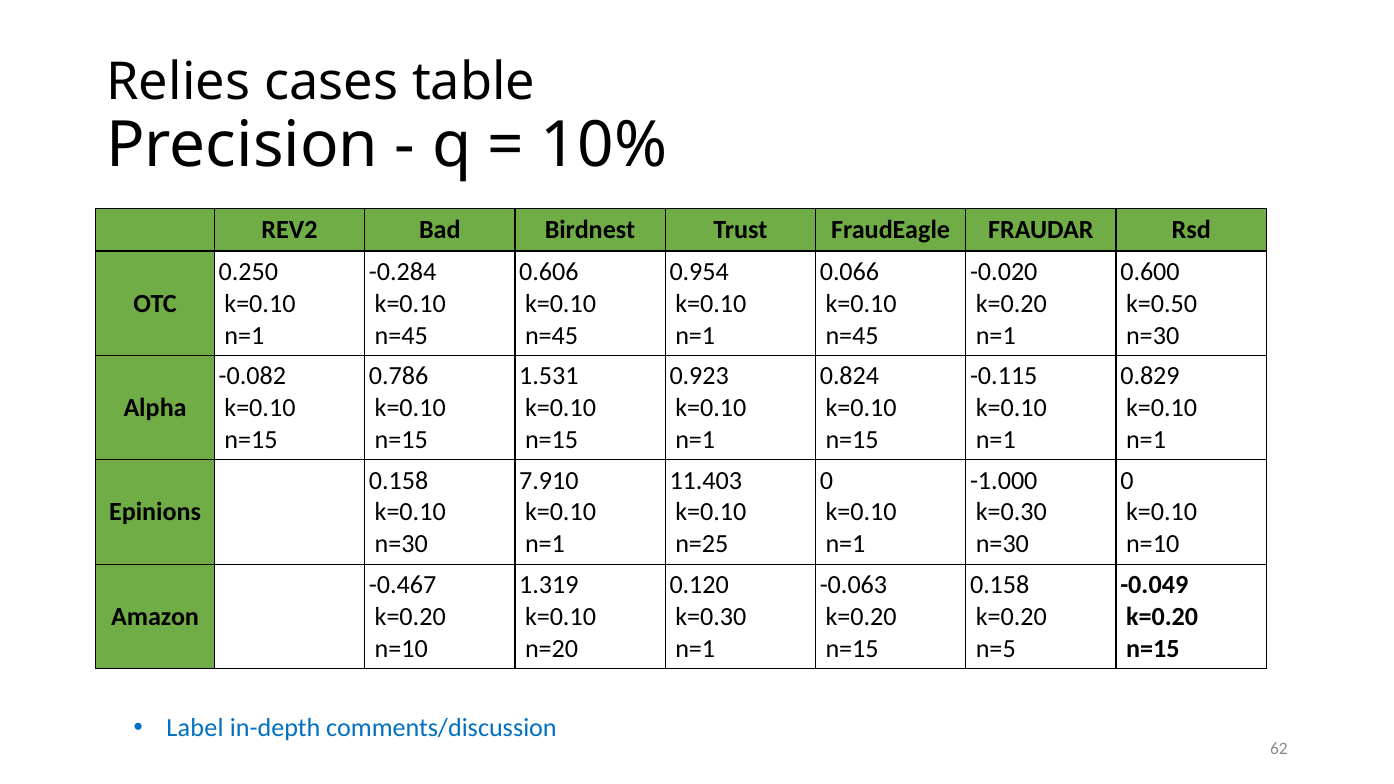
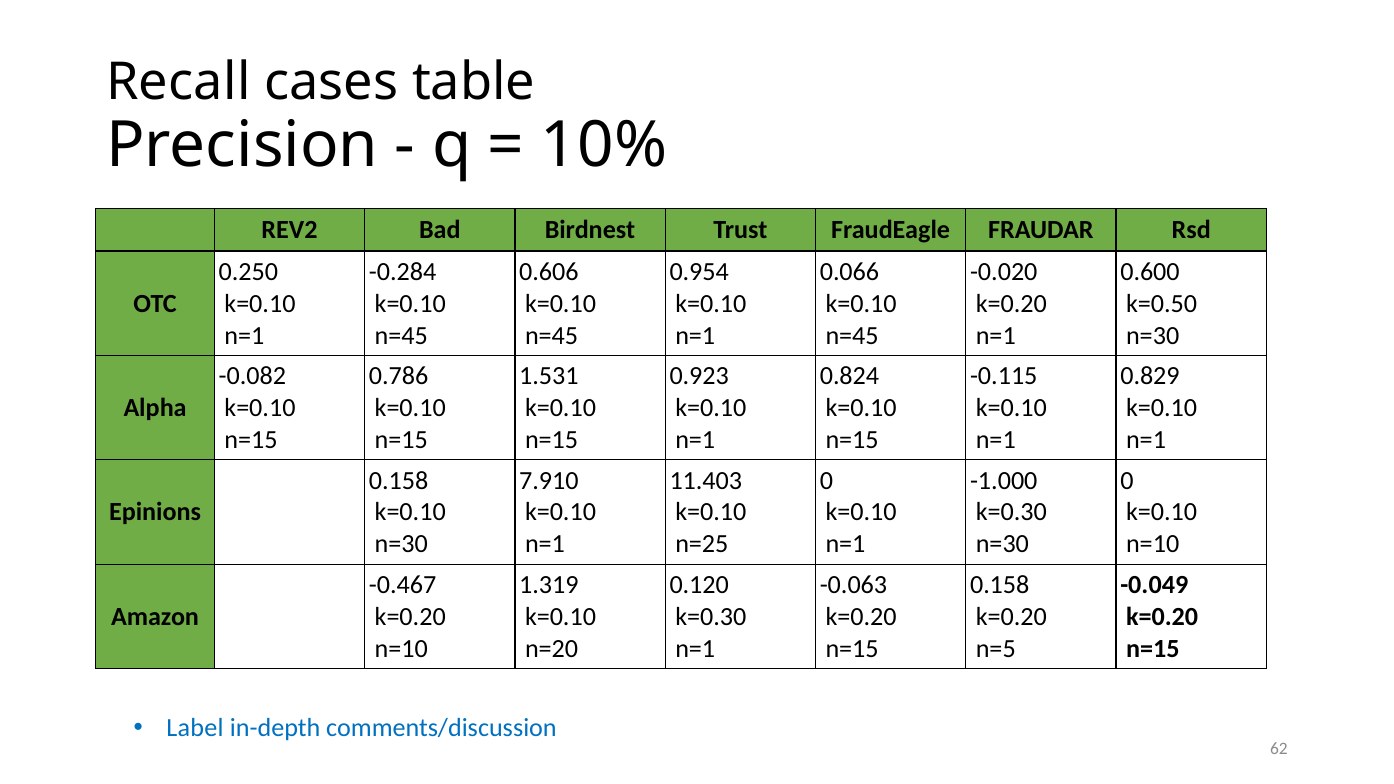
Relies: Relies -> Recall
